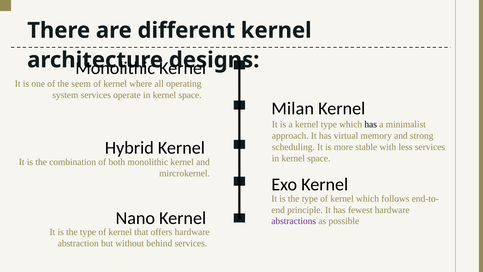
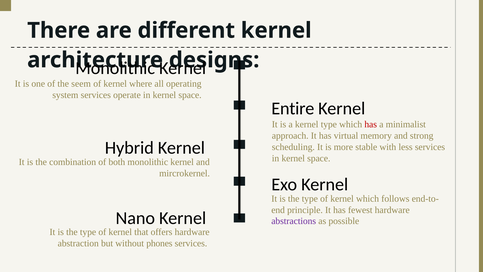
Milan: Milan -> Entire
has at (371, 124) colour: black -> red
behind: behind -> phones
